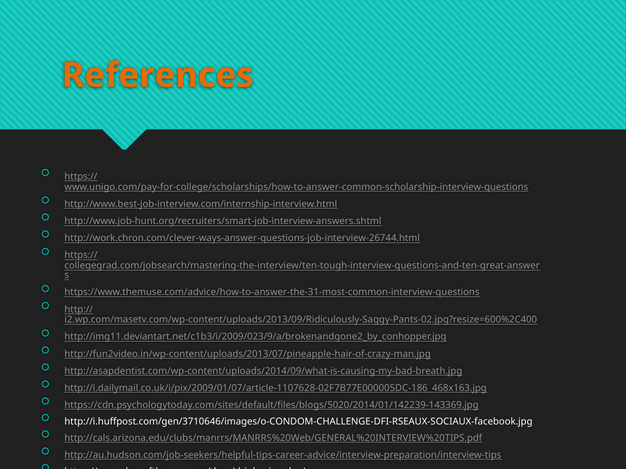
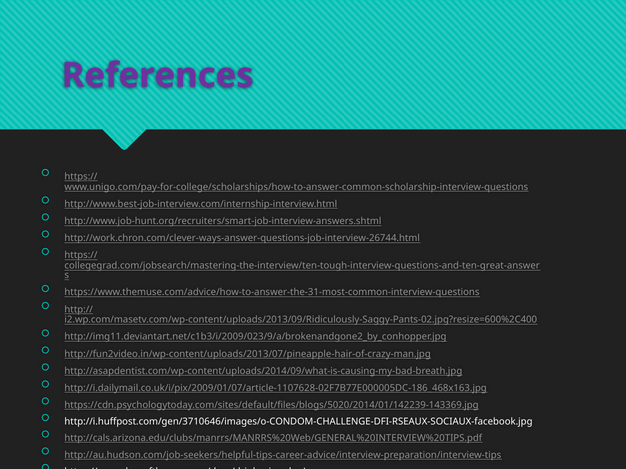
References colour: orange -> purple
